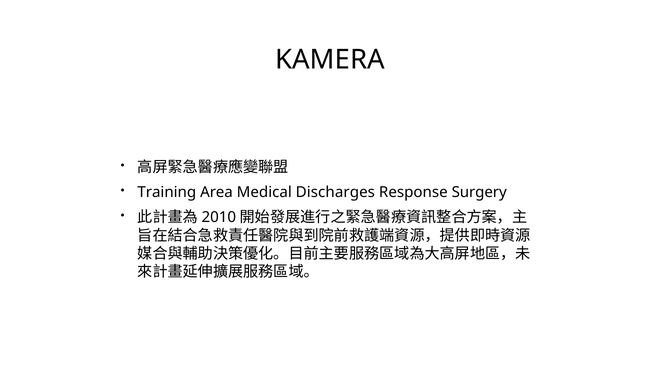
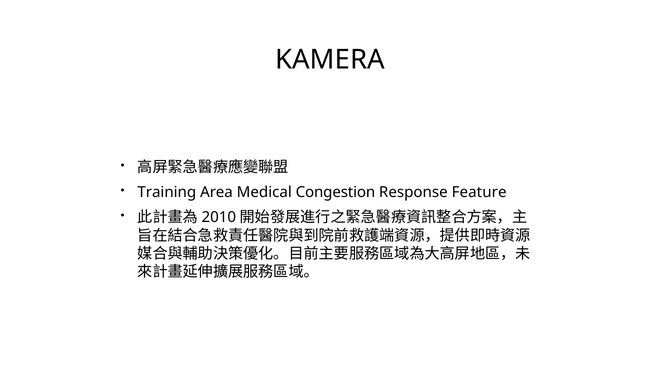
Discharges: Discharges -> Congestion
Surgery: Surgery -> Feature
